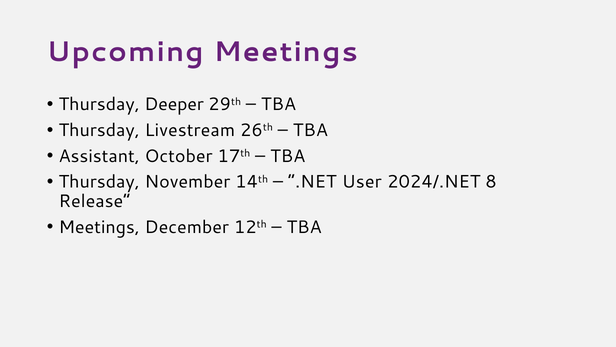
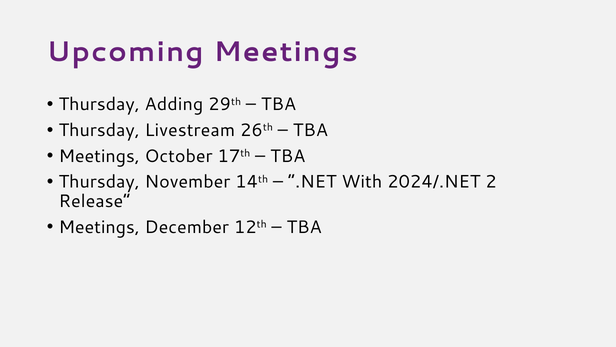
Deeper: Deeper -> Adding
Assistant at (99, 156): Assistant -> Meetings
User: User -> With
8: 8 -> 2
